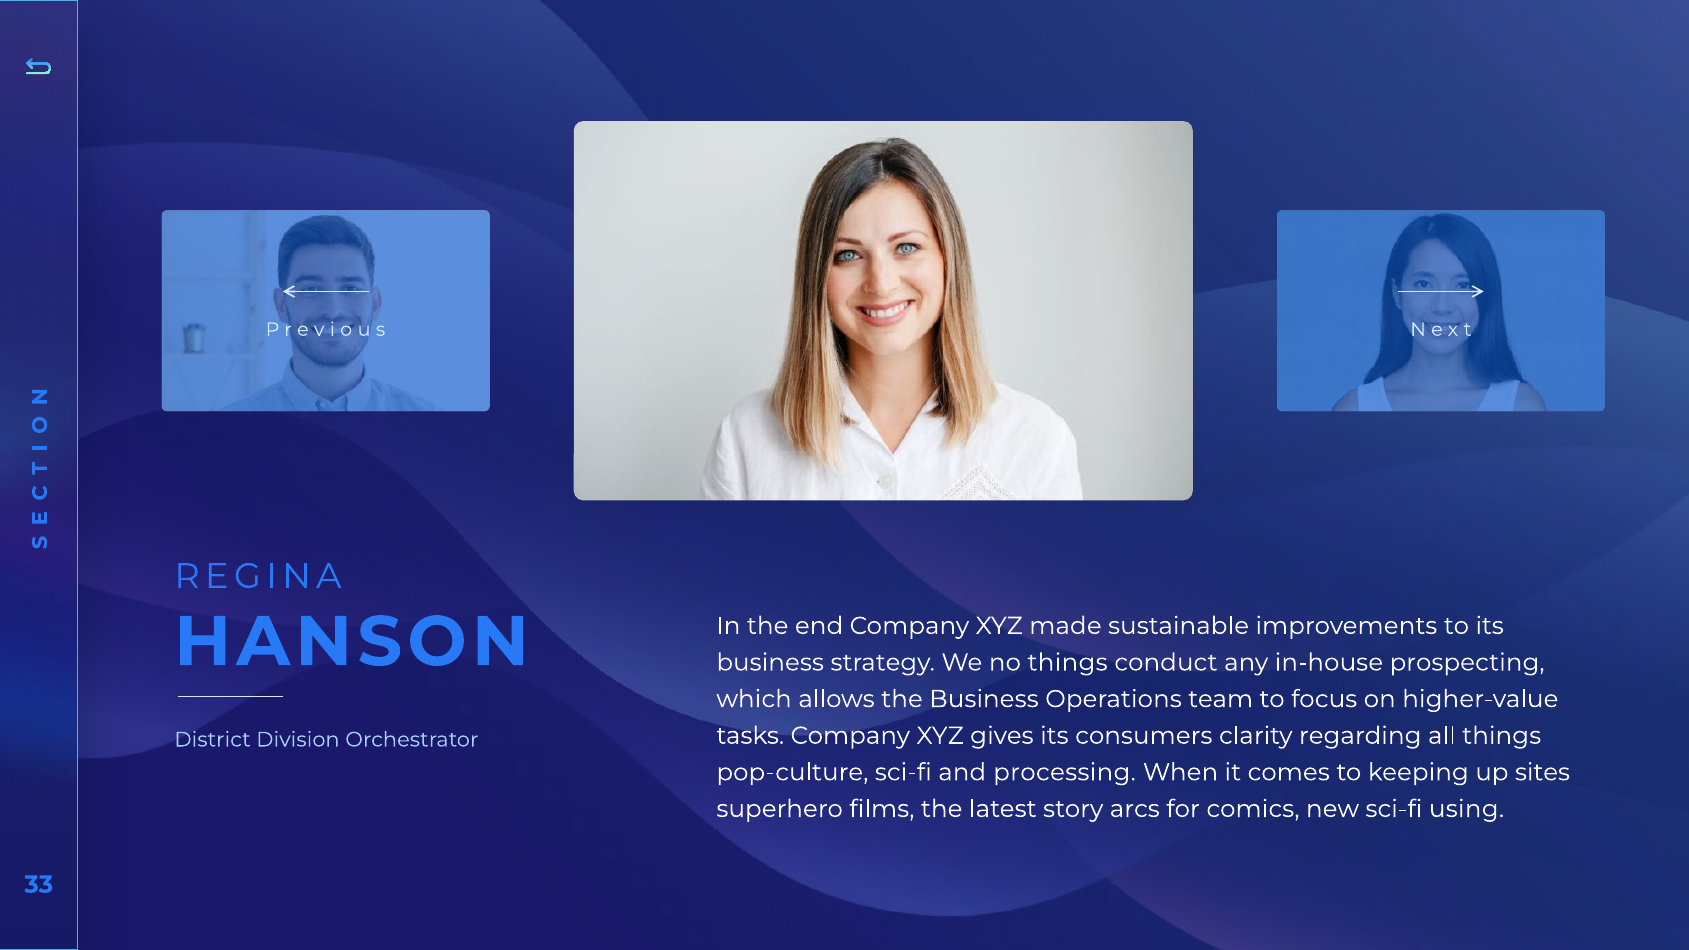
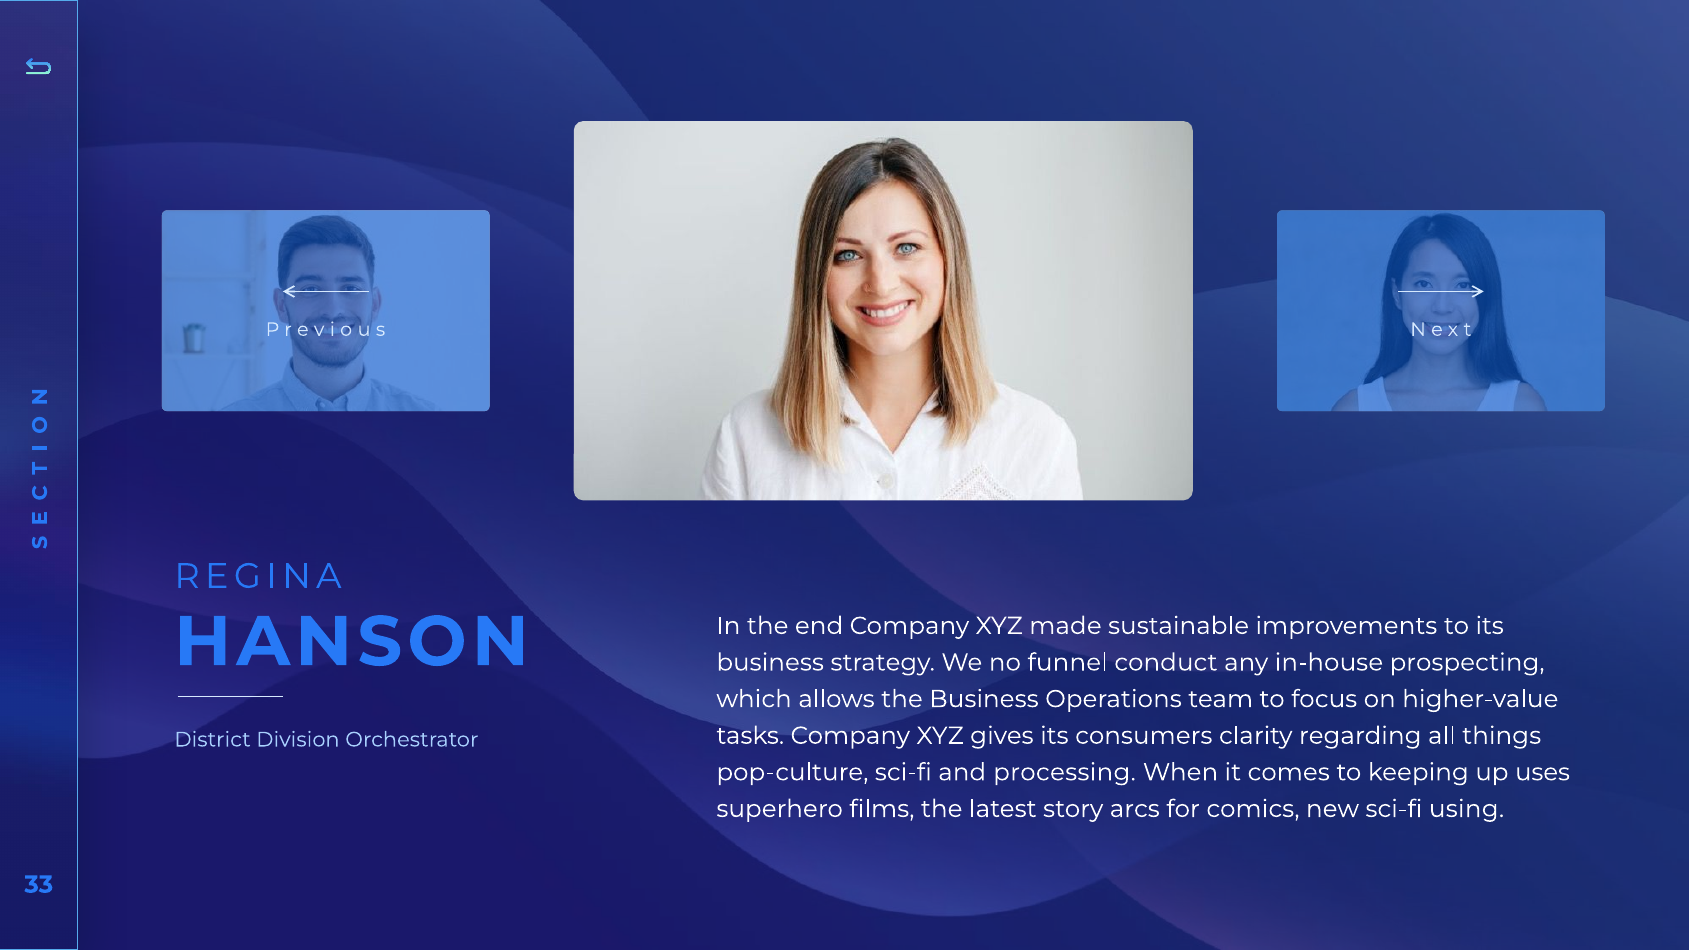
no things: things -> funnel
sites: sites -> uses
